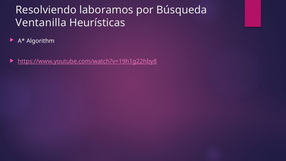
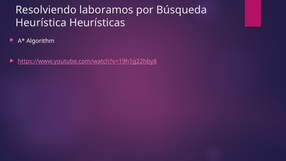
Ventanilla: Ventanilla -> Heurística
